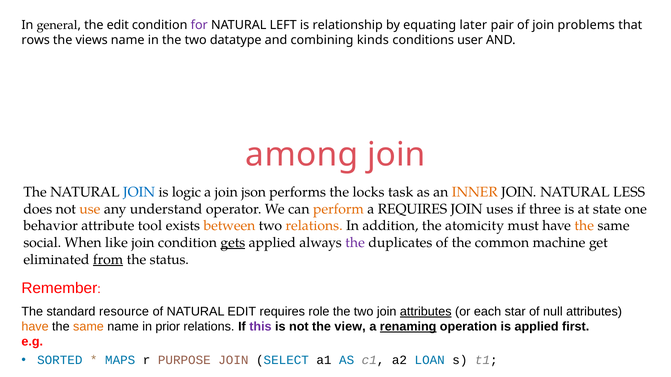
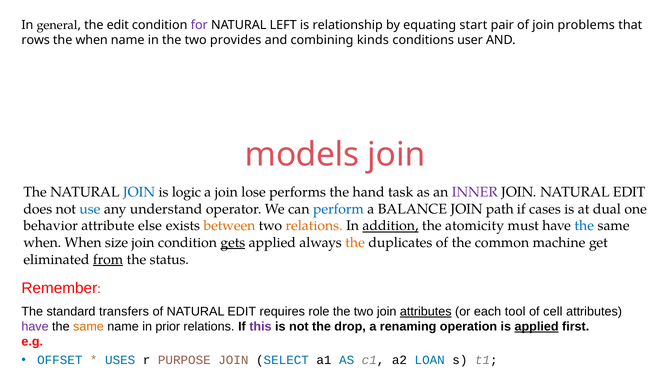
later: later -> start
the views: views -> when
datatype: datatype -> provides
among: among -> models
json: json -> lose
locks: locks -> hand
INNER colour: orange -> purple
JOIN NATURAL LESS: LESS -> EDIT
use colour: orange -> blue
perform colour: orange -> blue
a REQUIRES: REQUIRES -> BALANCE
uses: uses -> path
three: three -> cases
state: state -> dual
tool: tool -> else
addition underline: none -> present
the at (584, 226) colour: orange -> blue
social at (42, 243): social -> when
like: like -> size
the at (355, 243) colour: purple -> orange
resource: resource -> transfers
star: star -> tool
null: null -> cell
have at (35, 327) colour: orange -> purple
view: view -> drop
renaming underline: present -> none
applied at (537, 327) underline: none -> present
SORTED: SORTED -> OFFSET
MAPS: MAPS -> USES
